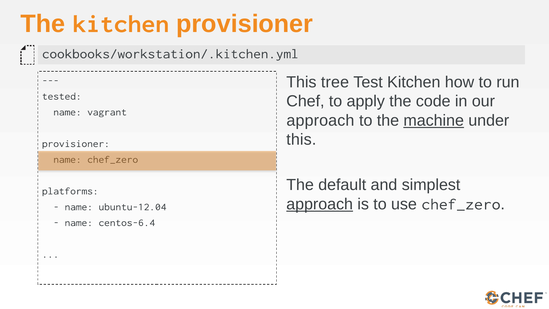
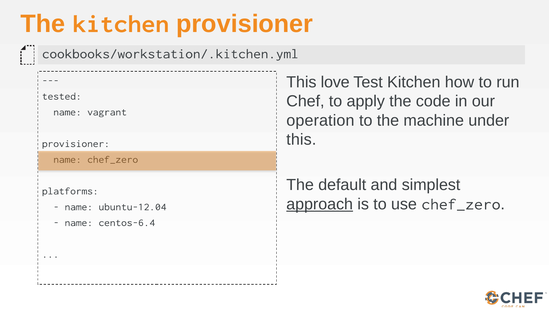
tree: tree -> love
approach at (320, 120): approach -> operation
machine underline: present -> none
